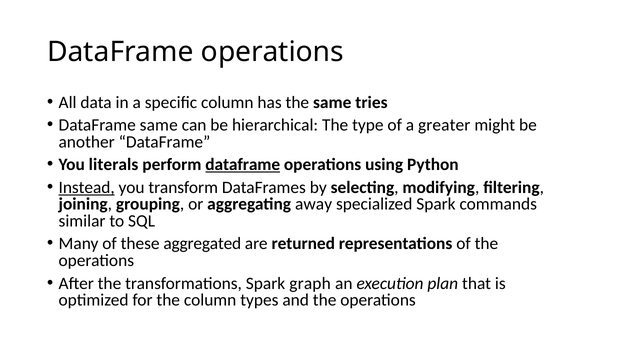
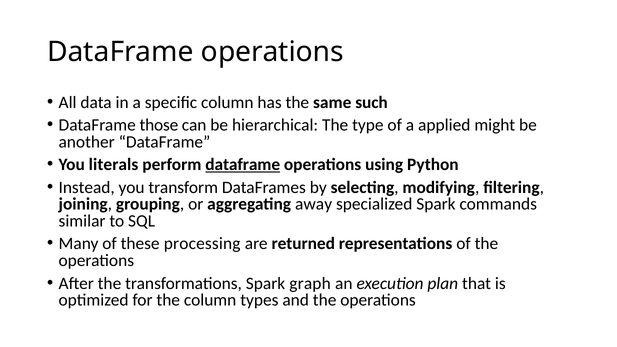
tries: tries -> such
DataFrame same: same -> those
greater: greater -> applied
Instead underline: present -> none
aggregated: aggregated -> processing
